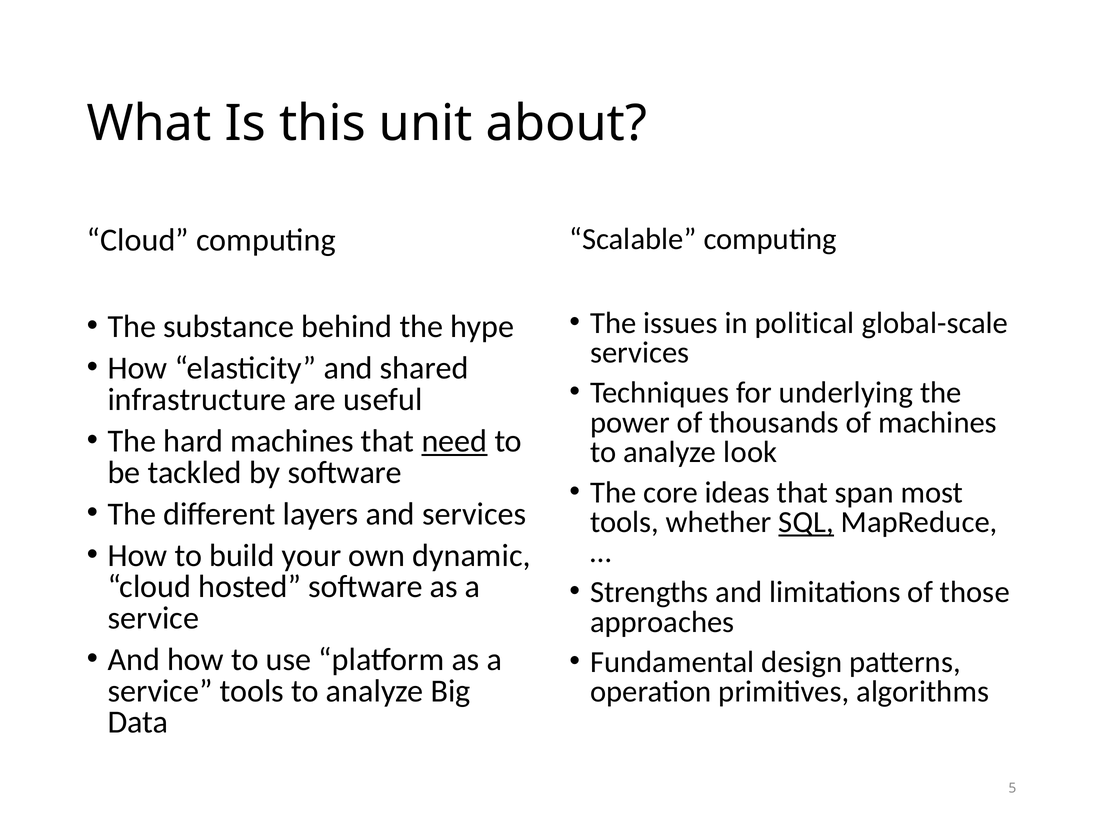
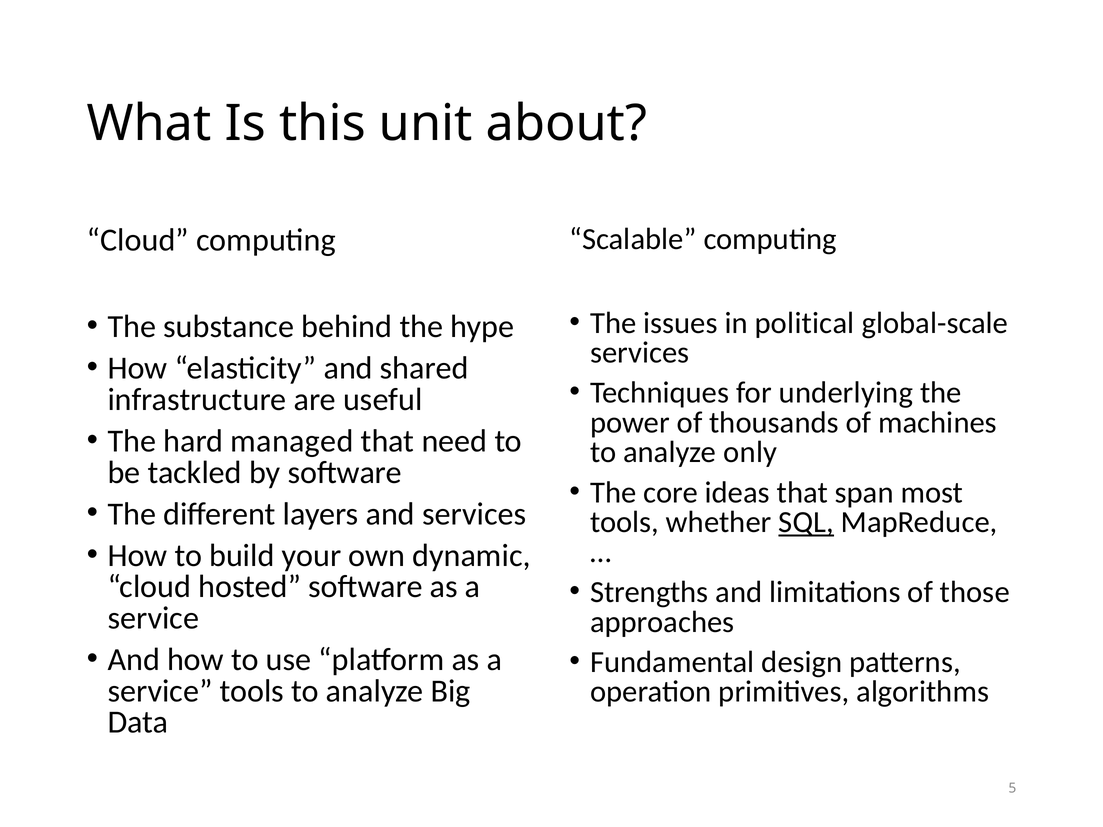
hard machines: machines -> managed
need underline: present -> none
look: look -> only
